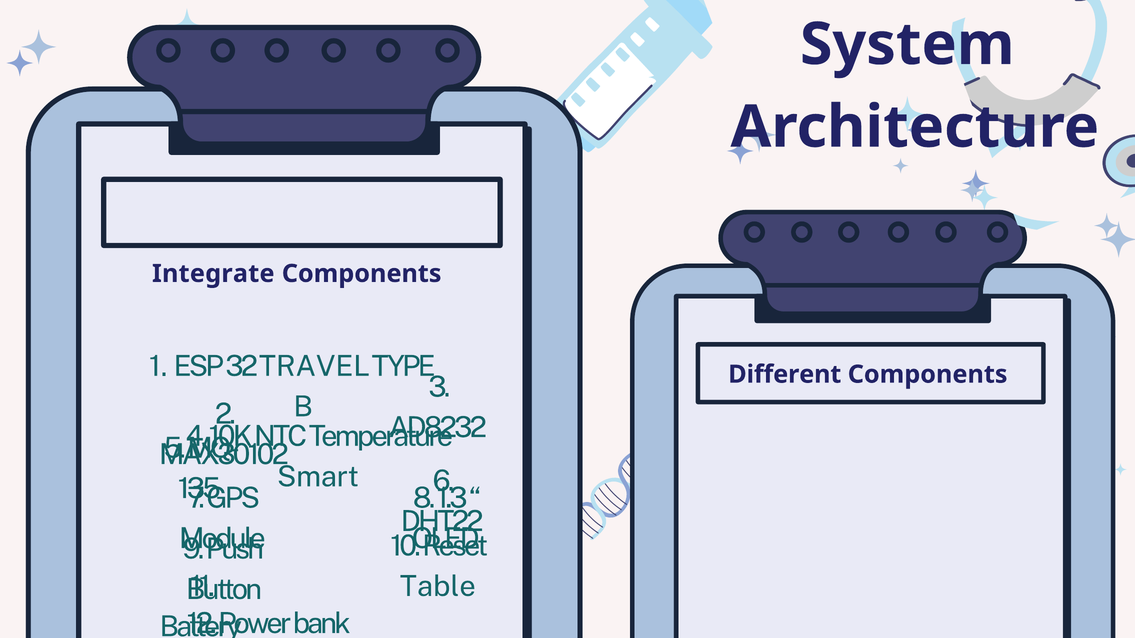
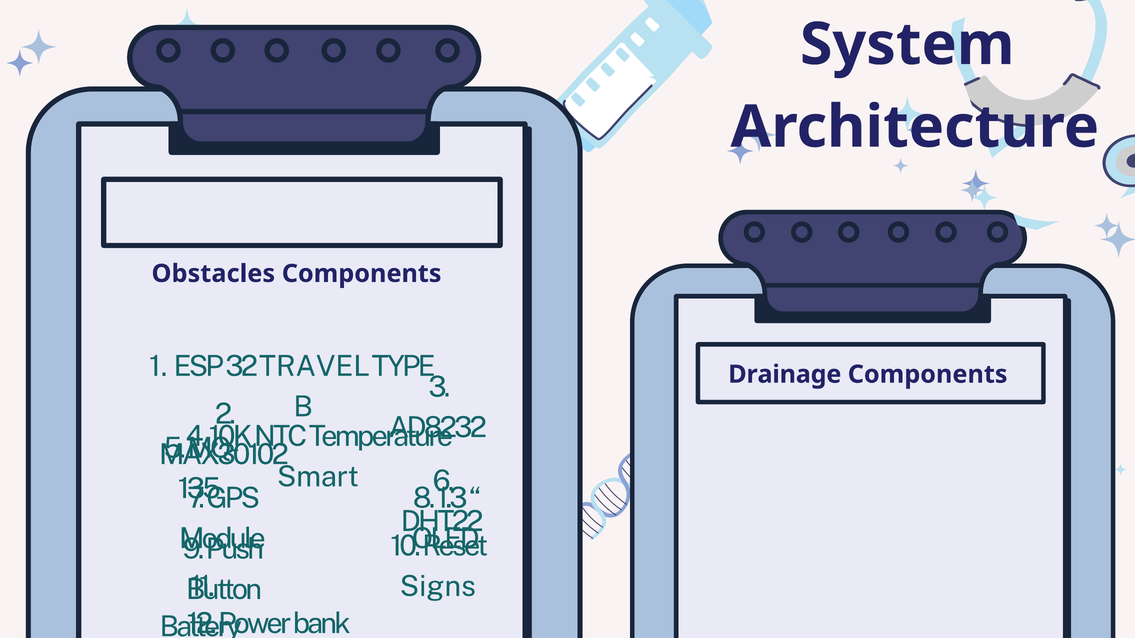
Integrate: Integrate -> Obstacles
Different: Different -> Drainage
Table: Table -> Signs
